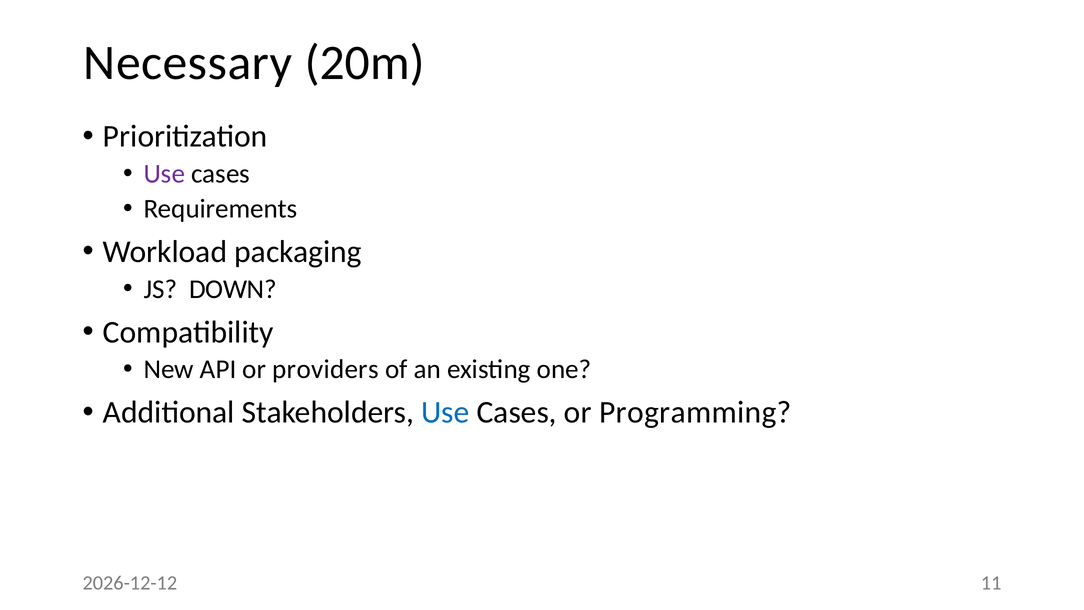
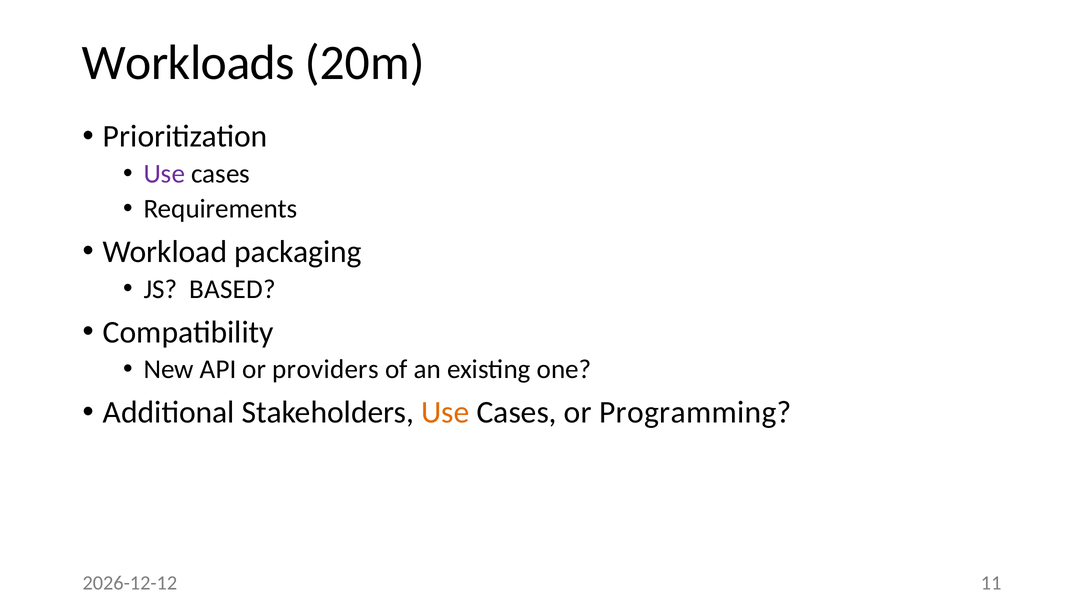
Necessary: Necessary -> Workloads
DOWN: DOWN -> BASED
Use at (445, 412) colour: blue -> orange
